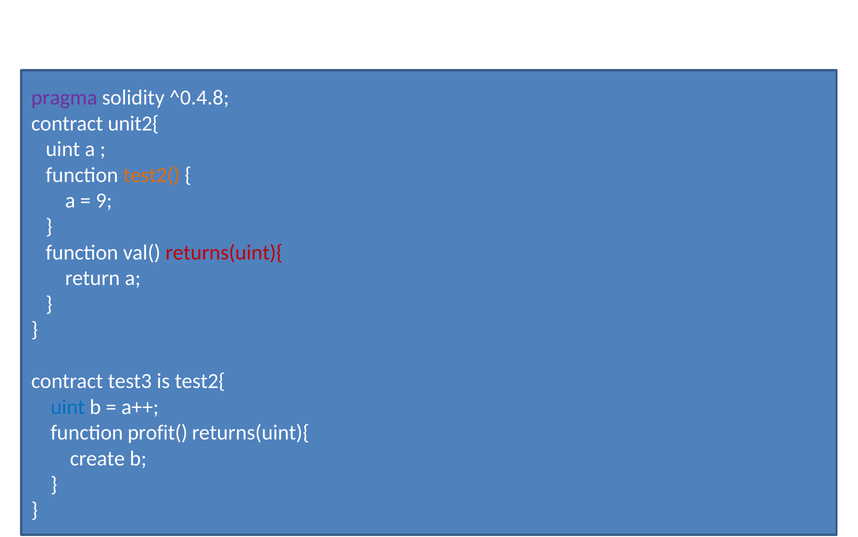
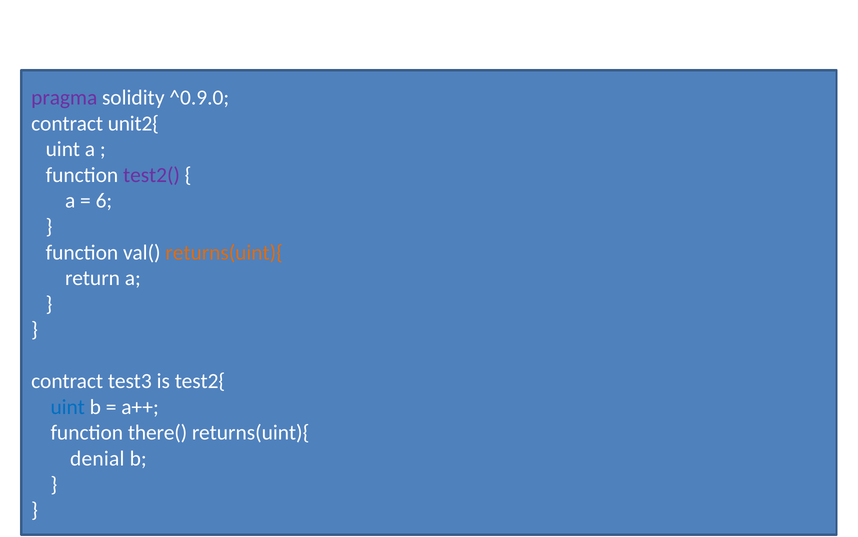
^0.4.8: ^0.4.8 -> ^0.9.0
test2( colour: orange -> purple
9: 9 -> 6
returns(uint){ at (224, 252) colour: red -> orange
profit(: profit( -> there(
create: create -> denial
